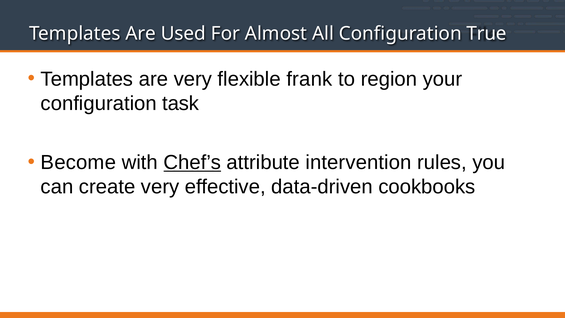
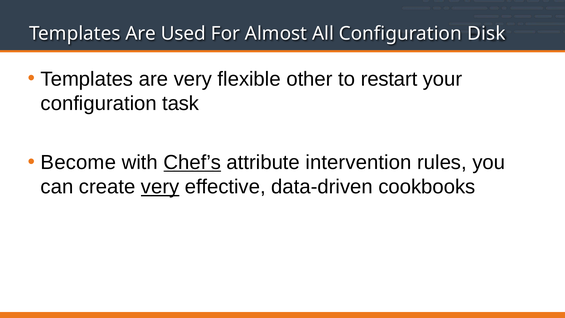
True: True -> Disk
frank: frank -> other
region: region -> restart
very at (160, 187) underline: none -> present
